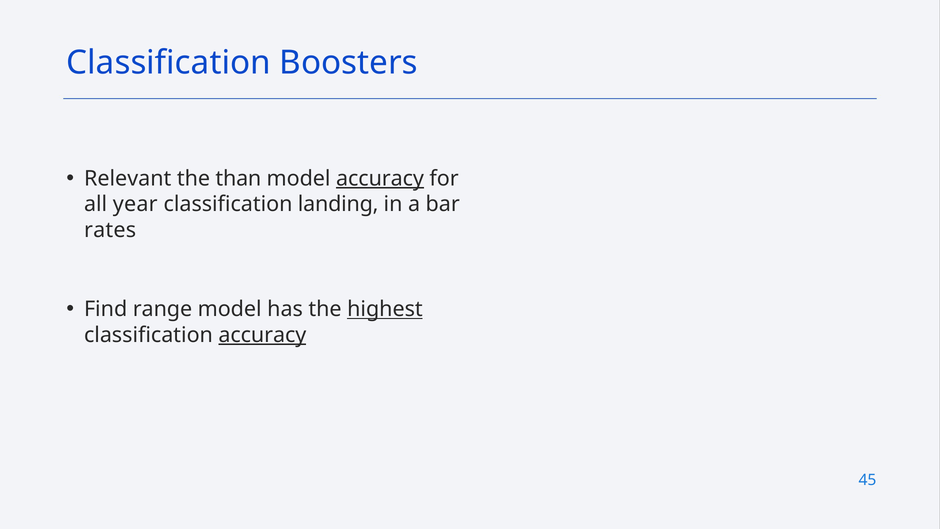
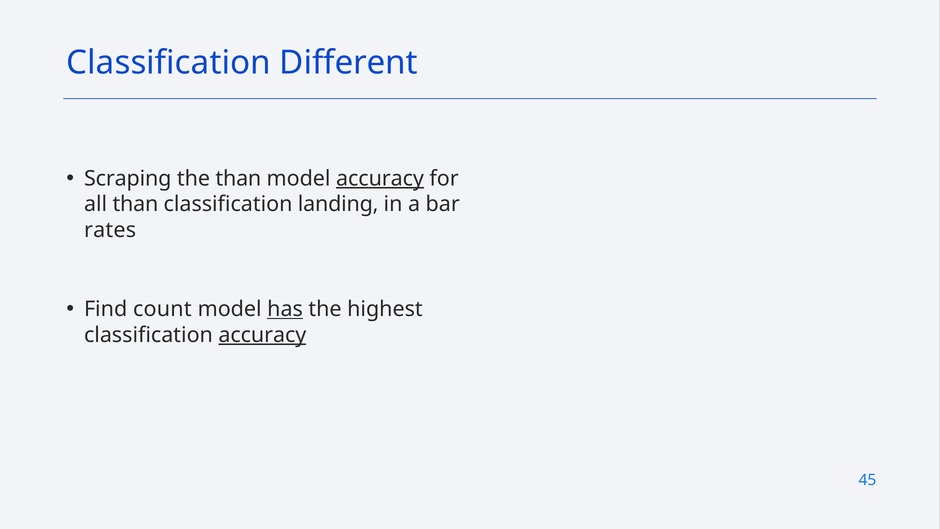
Boosters: Boosters -> Different
Relevant: Relevant -> Scraping
all year: year -> than
range: range -> count
has underline: none -> present
highest underline: present -> none
